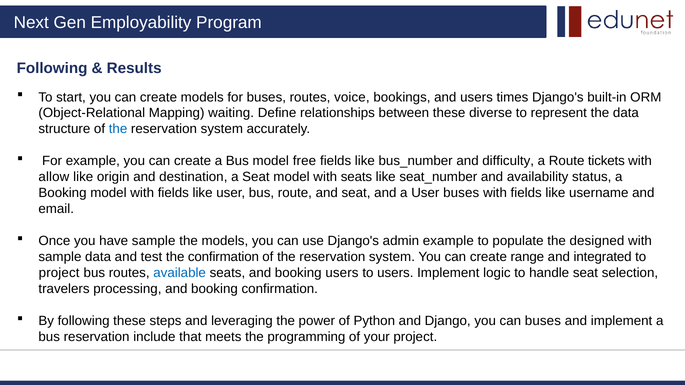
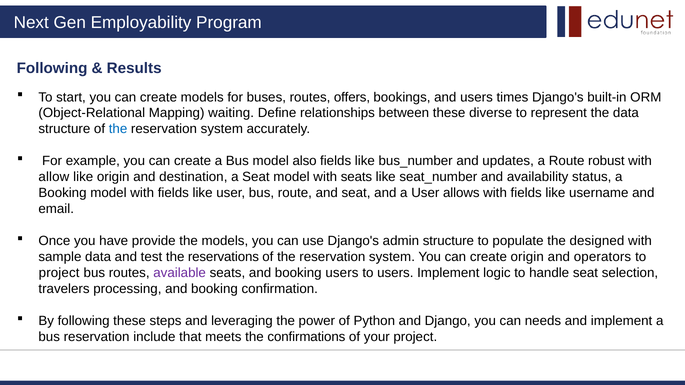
voice: voice -> offers
free: free -> also
difficulty: difficulty -> updates
tickets: tickets -> robust
User buses: buses -> allows
have sample: sample -> provide
admin example: example -> structure
the confirmation: confirmation -> reservations
create range: range -> origin
integrated: integrated -> operators
available colour: blue -> purple
can buses: buses -> needs
programming: programming -> confirmations
